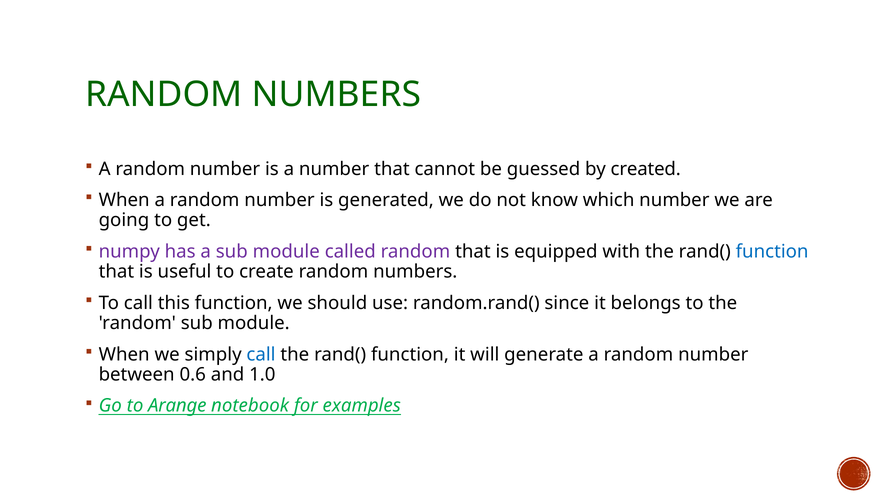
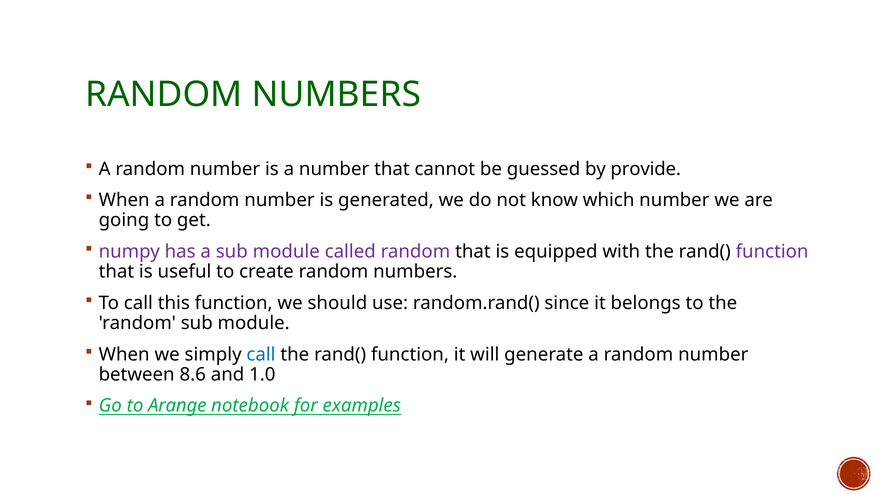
created: created -> provide
function at (772, 252) colour: blue -> purple
0.6: 0.6 -> 8.6
